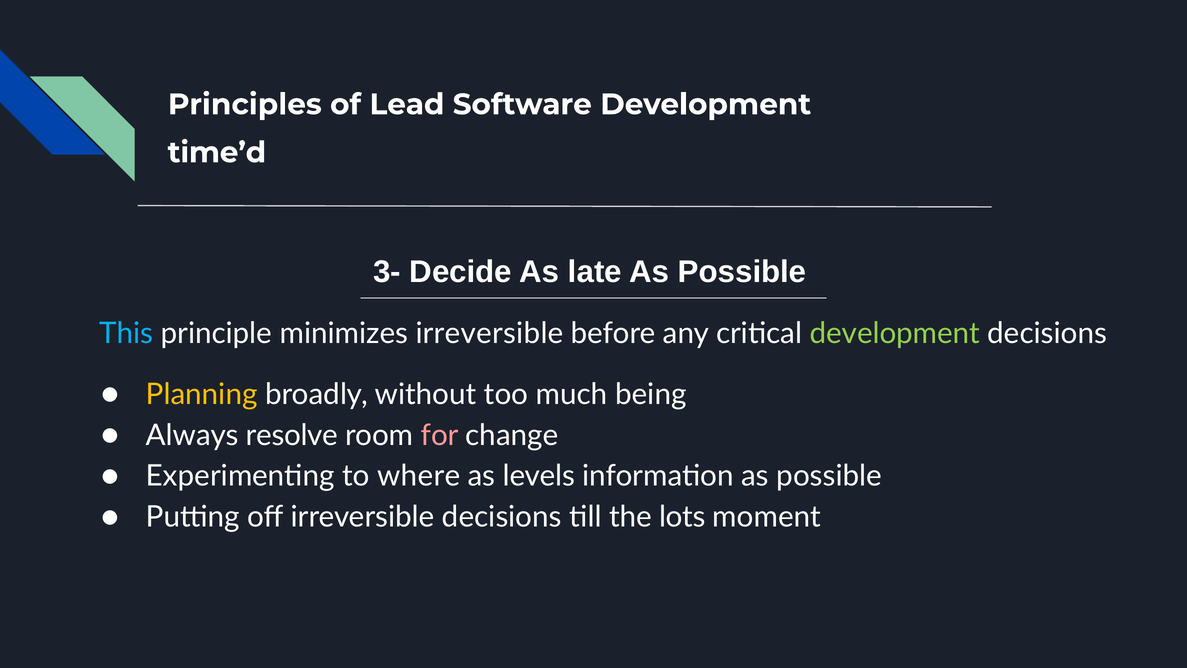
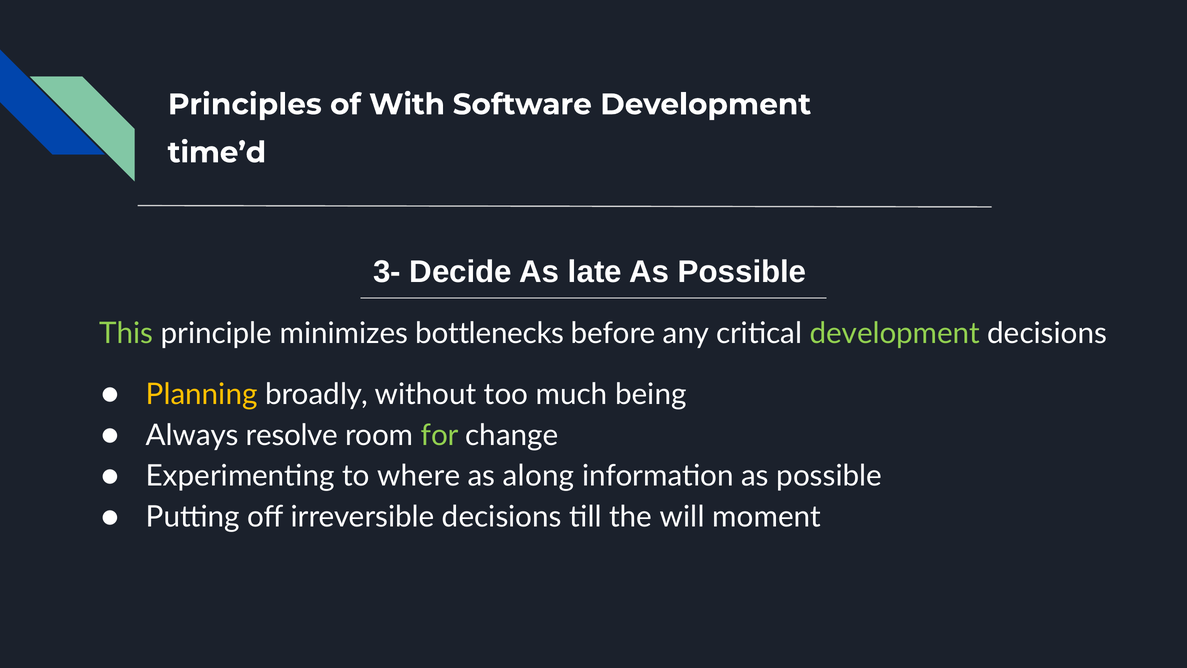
Lead: Lead -> With
This colour: light blue -> light green
minimizes irreversible: irreversible -> bottlenecks
for colour: pink -> light green
levels: levels -> along
lots: lots -> will
